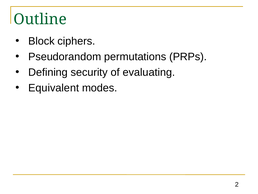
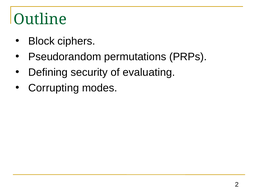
Equivalent: Equivalent -> Corrupting
